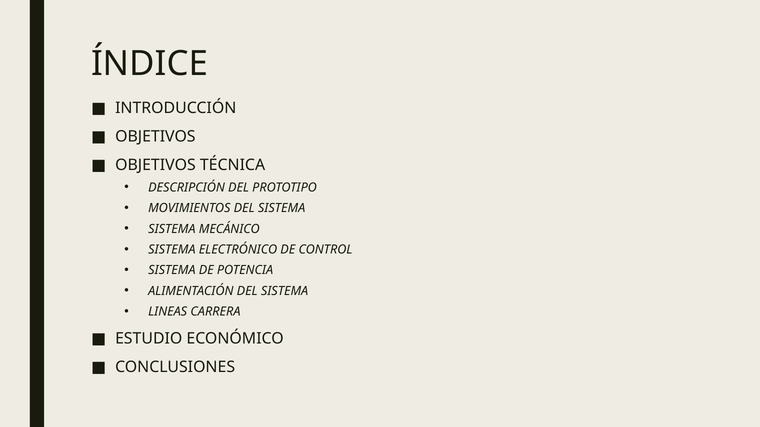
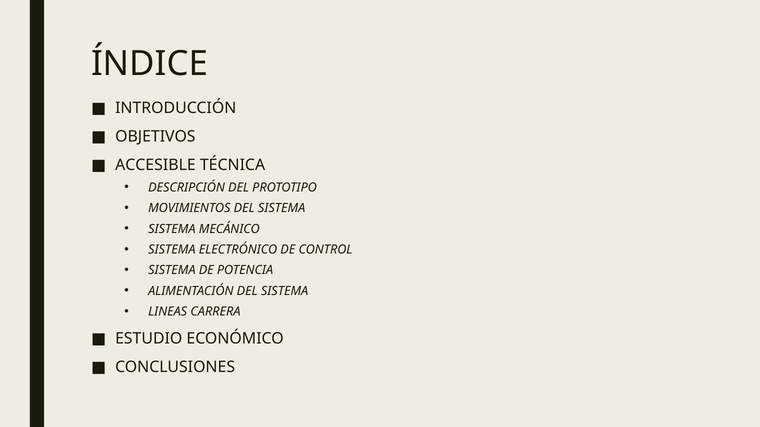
OBJETIVOS at (155, 165): OBJETIVOS -> ACCESIBLE
